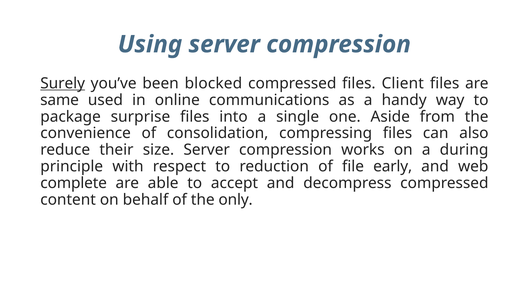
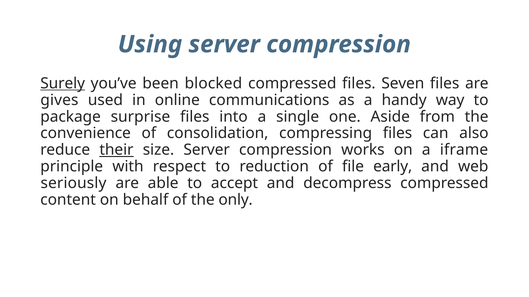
Client: Client -> Seven
same: same -> gives
their underline: none -> present
during: during -> iframe
complete: complete -> seriously
